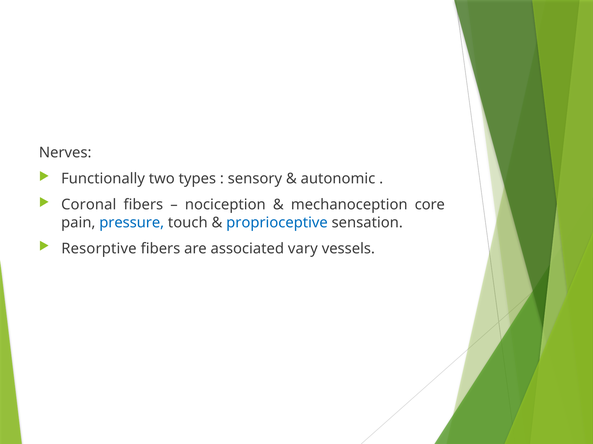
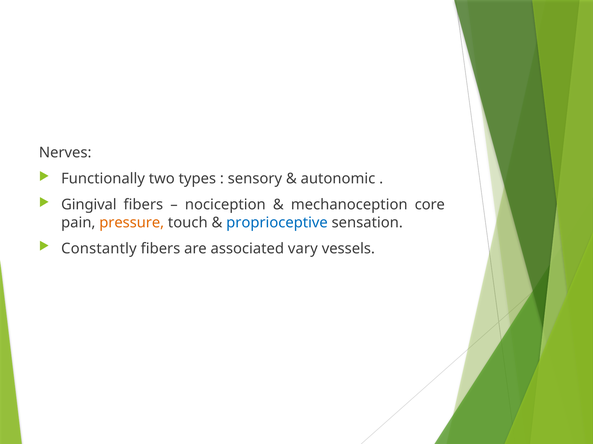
Coronal: Coronal -> Gingival
pressure colour: blue -> orange
Resorptive: Resorptive -> Constantly
